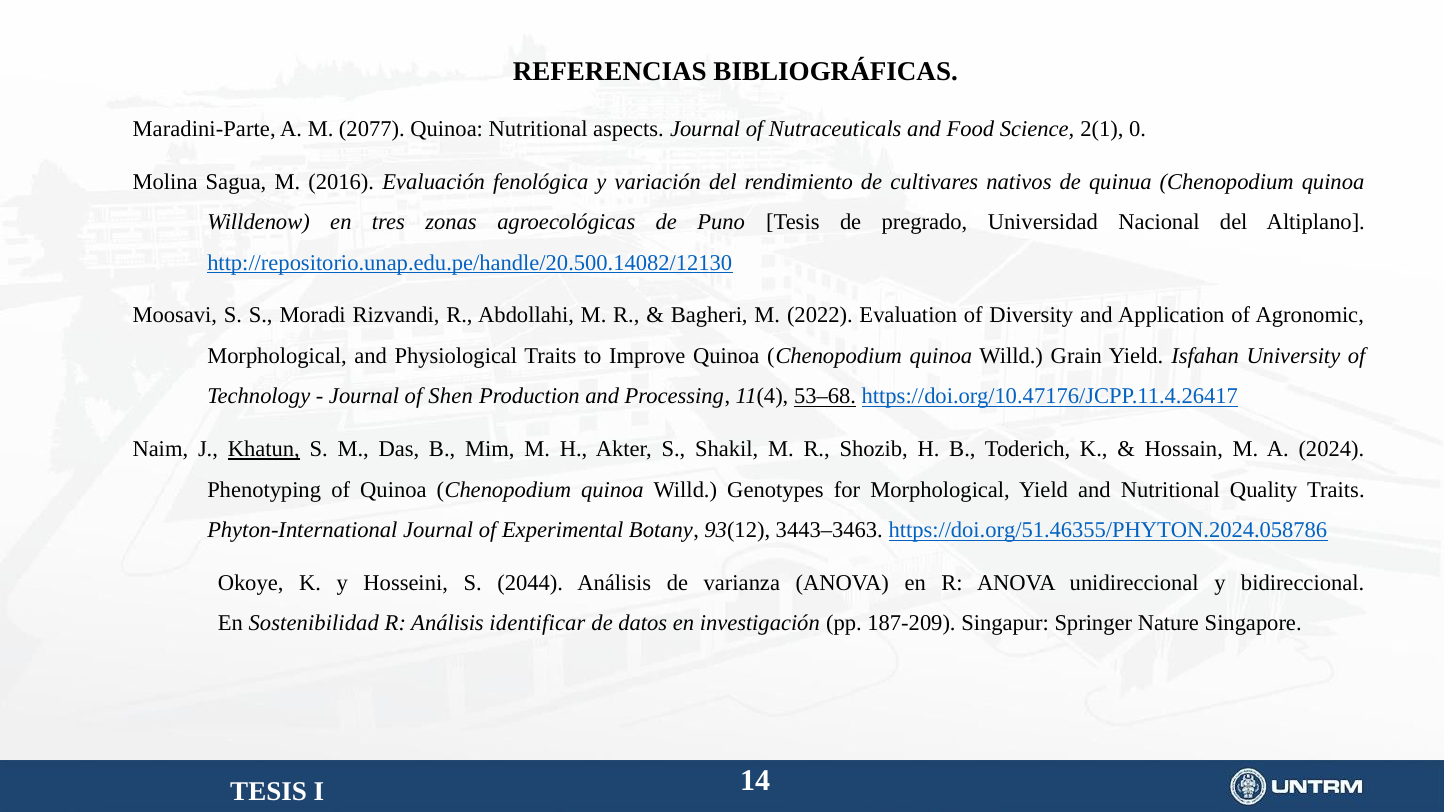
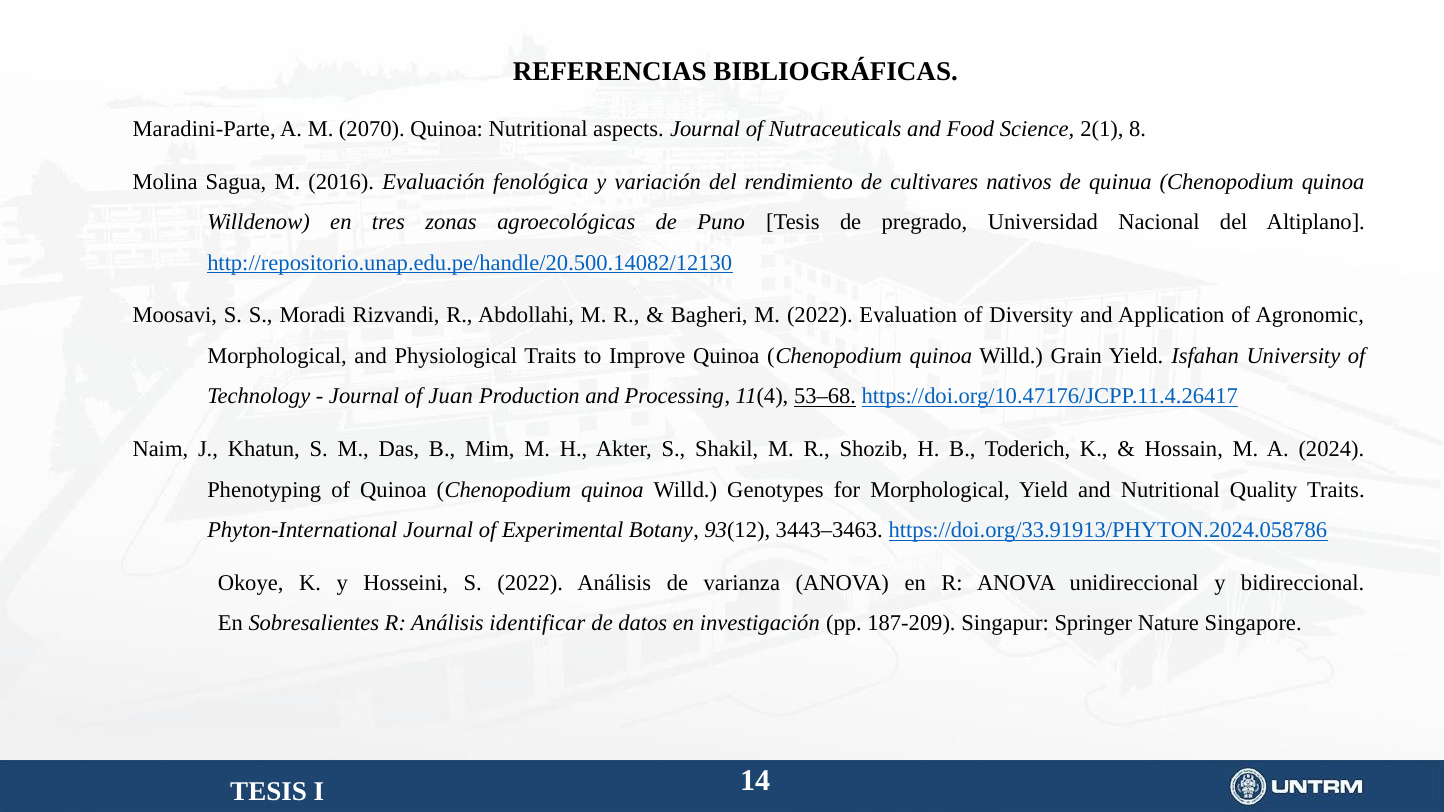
2077: 2077 -> 2070
0: 0 -> 8
Shen: Shen -> Juan
Khatun underline: present -> none
https://doi.org/51.46355/PHYTON.2024.058786: https://doi.org/51.46355/PHYTON.2024.058786 -> https://doi.org/33.91913/PHYTON.2024.058786
S 2044: 2044 -> 2022
Sostenibilidad: Sostenibilidad -> Sobresalientes
